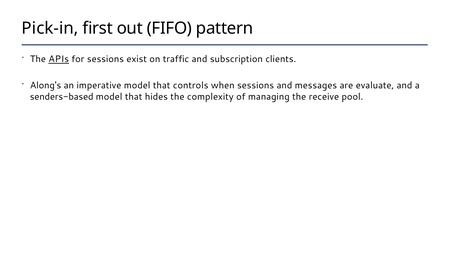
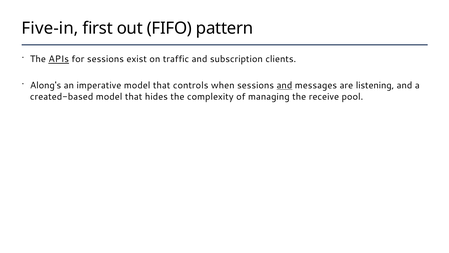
Pick-in: Pick-in -> Five-in
and at (284, 85) underline: none -> present
evaluate: evaluate -> listening
senders-based: senders-based -> created-based
